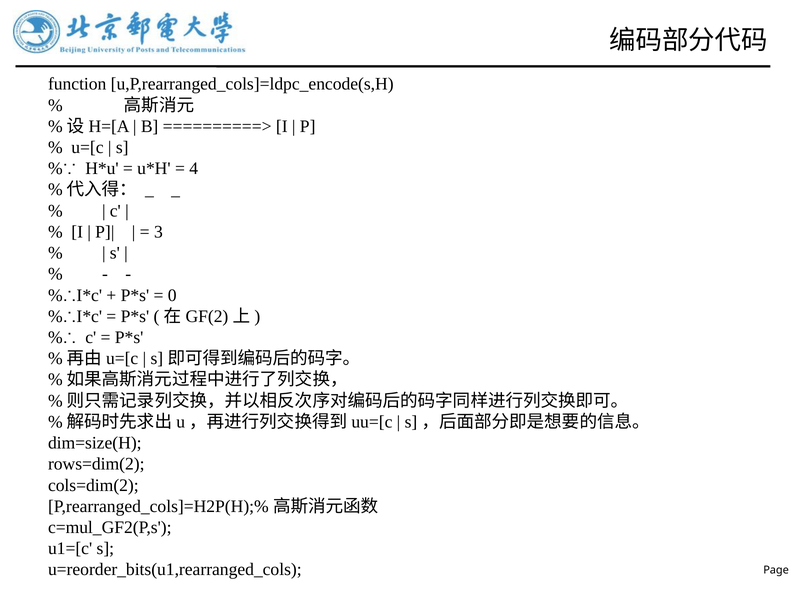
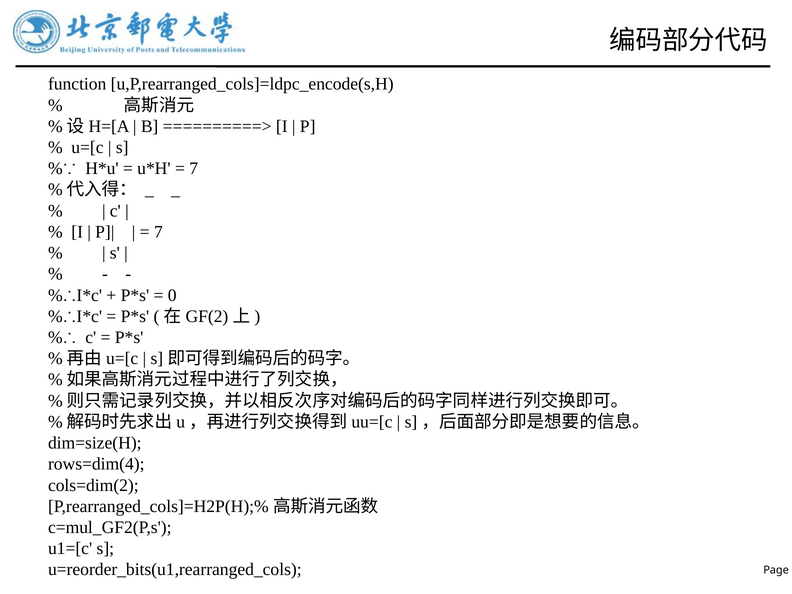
4 at (194, 169): 4 -> 7
3 at (158, 232): 3 -> 7
rows=dim(2: rows=dim(2 -> rows=dim(4
